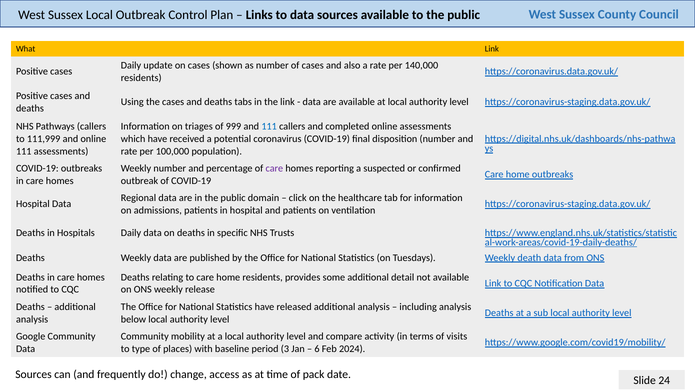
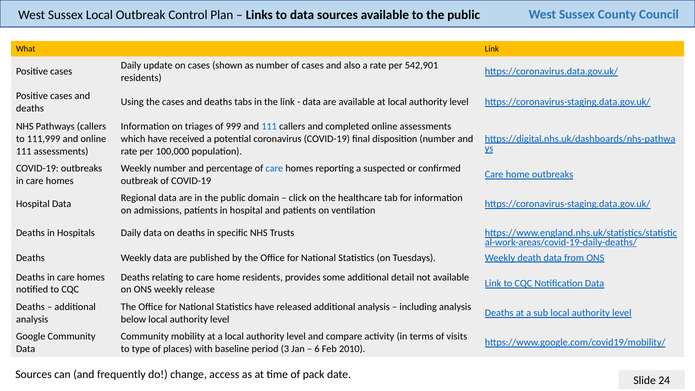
140,000: 140,000 -> 542,901
care at (274, 168) colour: purple -> blue
2024: 2024 -> 2010
